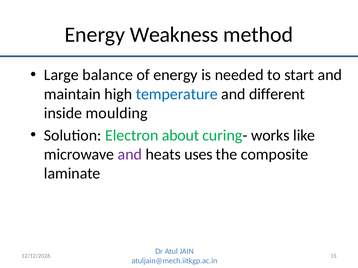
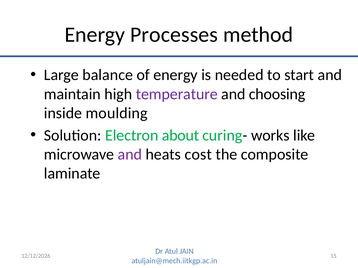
Weakness: Weakness -> Processes
temperature colour: blue -> purple
different: different -> choosing
uses: uses -> cost
